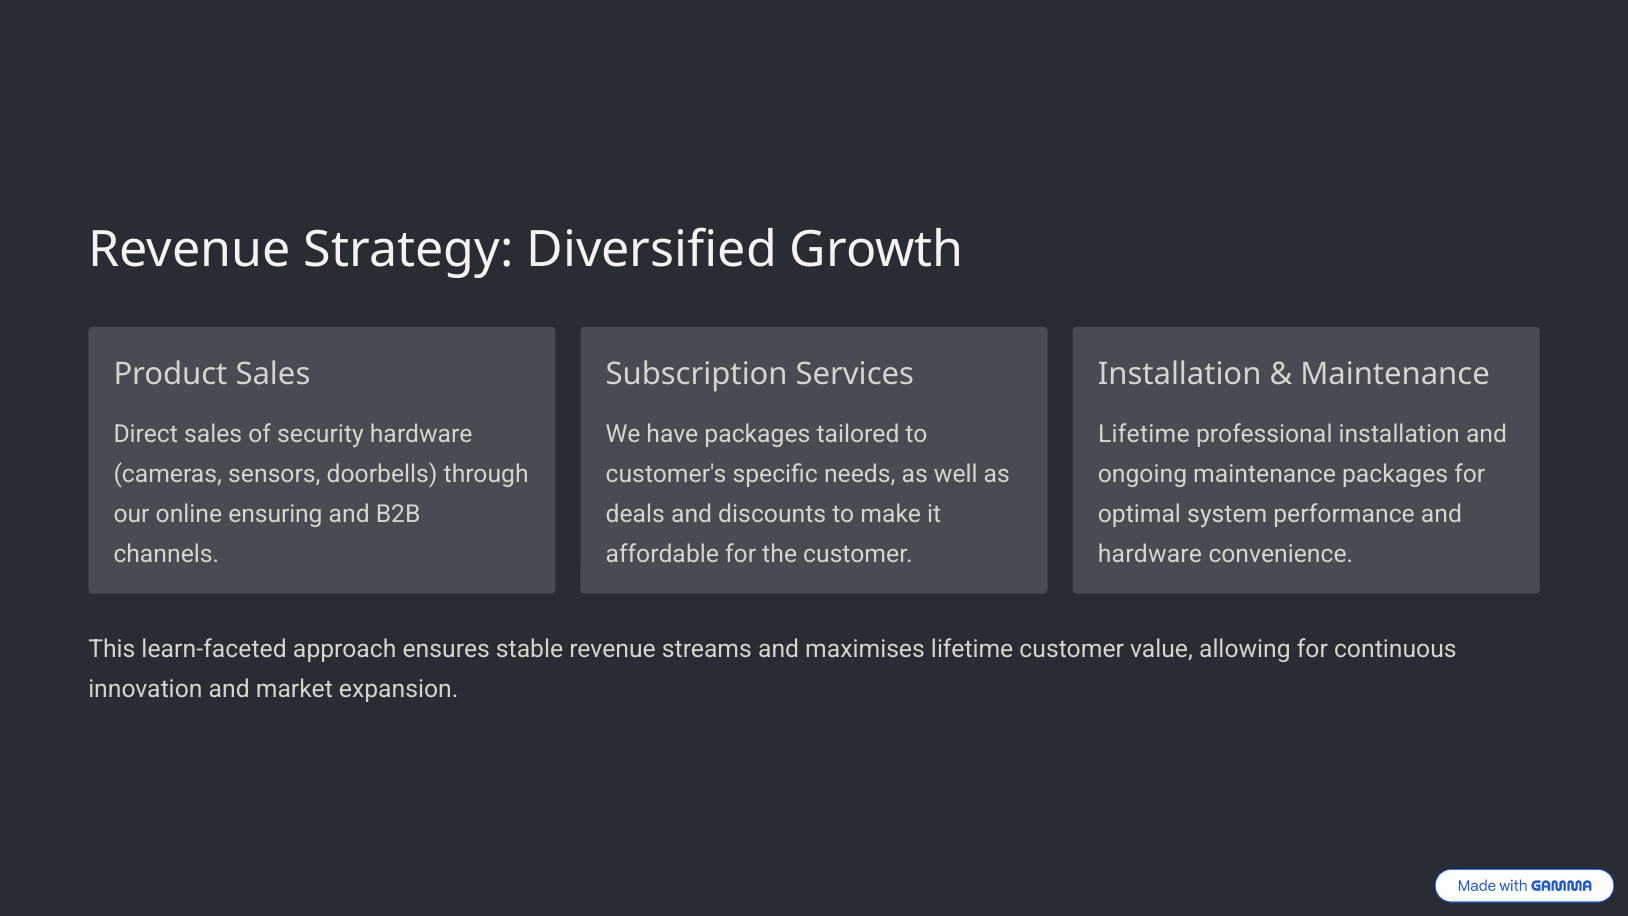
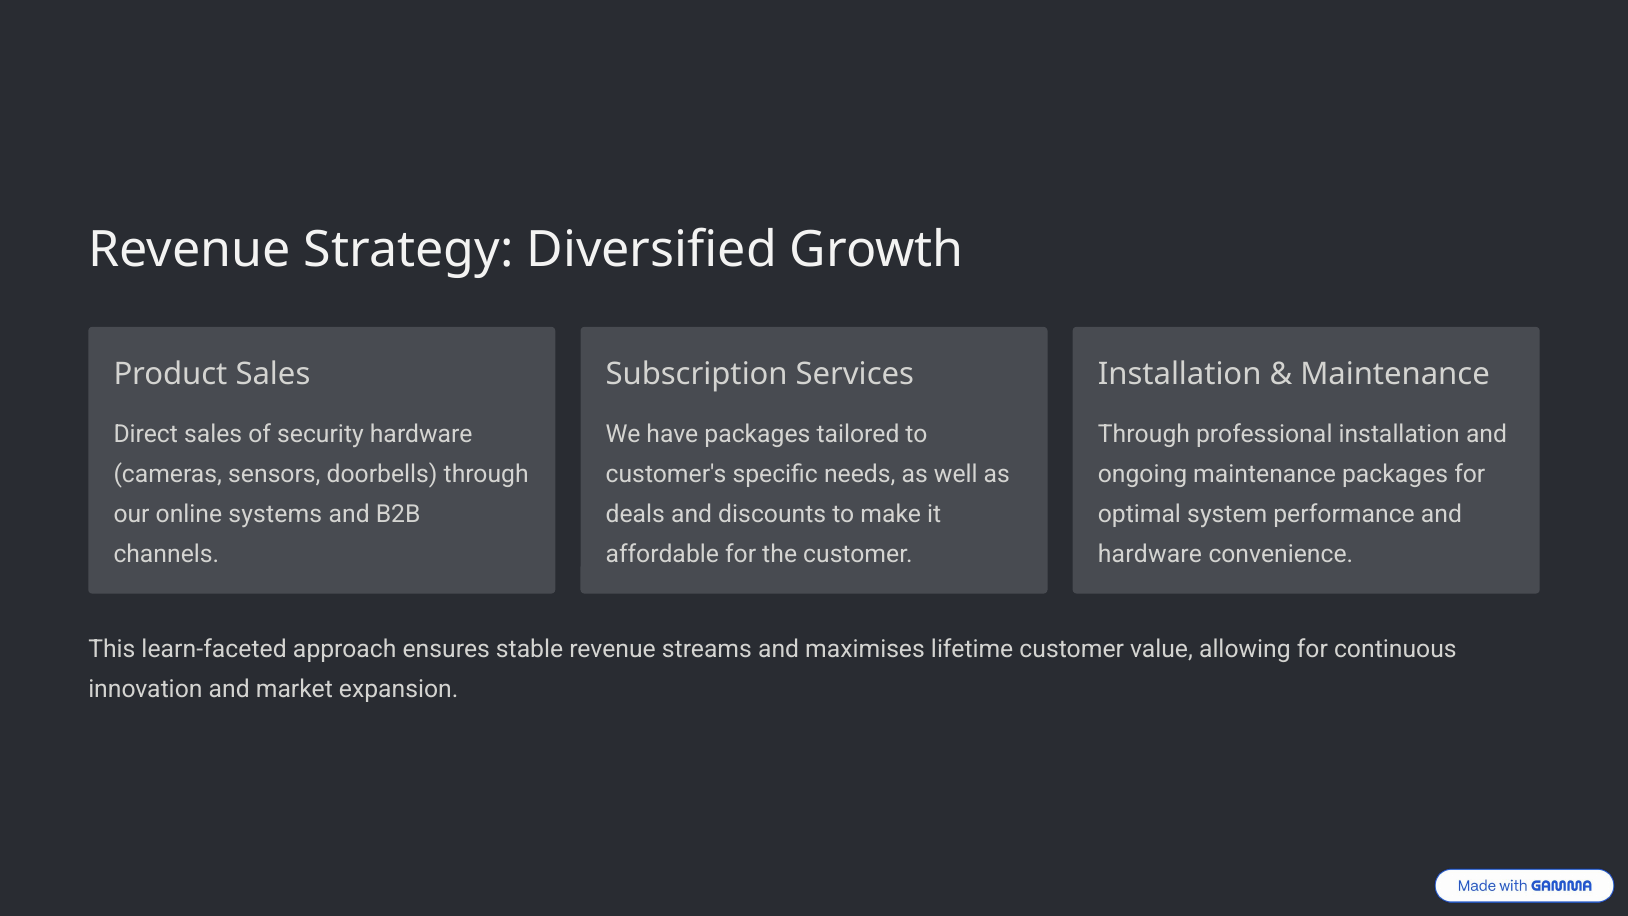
Lifetime at (1144, 434): Lifetime -> Through
ensuring: ensuring -> systems
